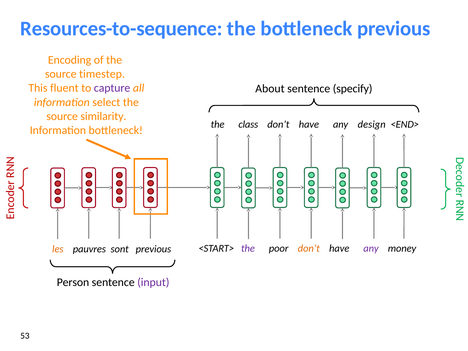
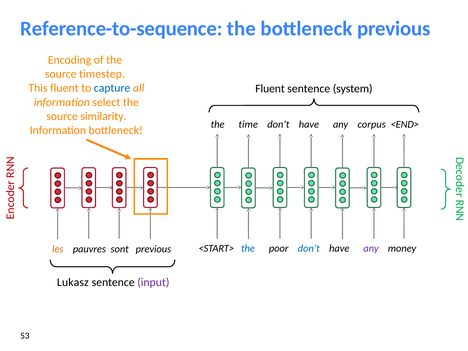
Resources-to-sequence: Resources-to-sequence -> Reference-to-sequence
capture colour: purple -> blue
About at (270, 89): About -> Fluent
specify: specify -> system
class: class -> time
design: design -> corpus
the at (248, 248) colour: purple -> blue
don’t at (309, 248) colour: orange -> blue
Person: Person -> Lukasz
